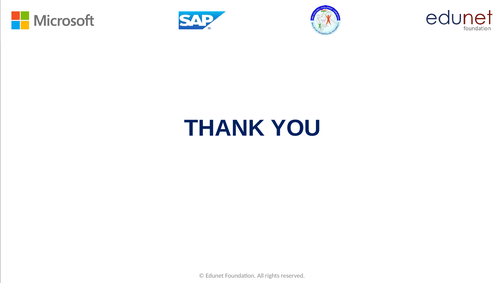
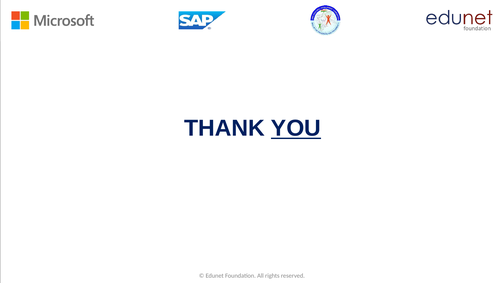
YOU underline: none -> present
